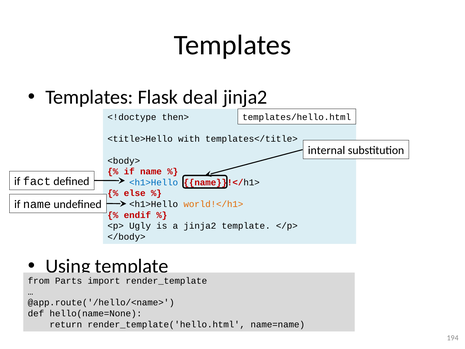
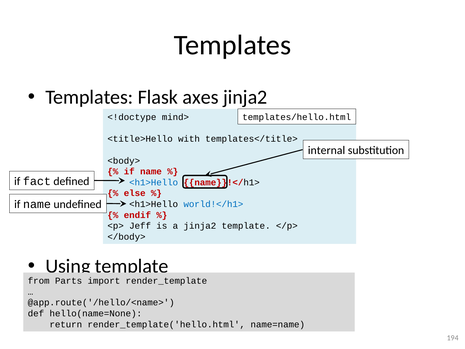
deal: deal -> axes
then>: then> -> mind>
world!</h1> colour: orange -> blue
Ugly: Ugly -> Jeff
